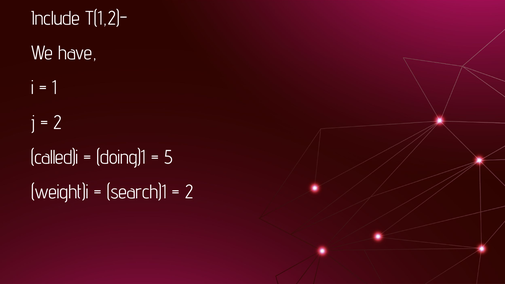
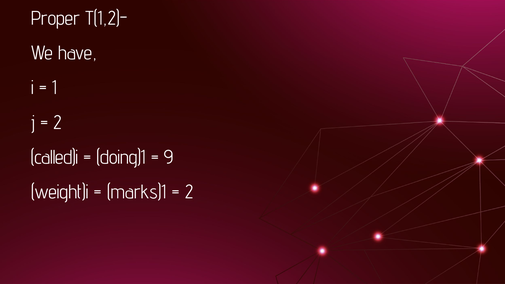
Include: Include -> Proper
5: 5 -> 9
search)1: search)1 -> marks)1
